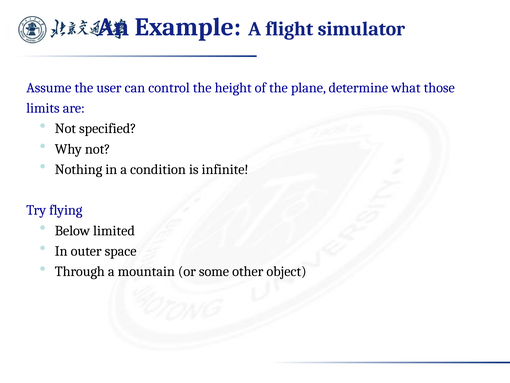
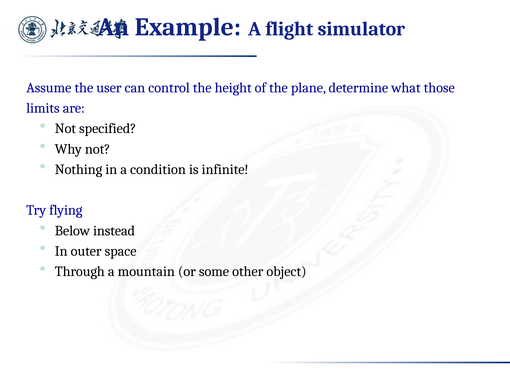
limited: limited -> instead
